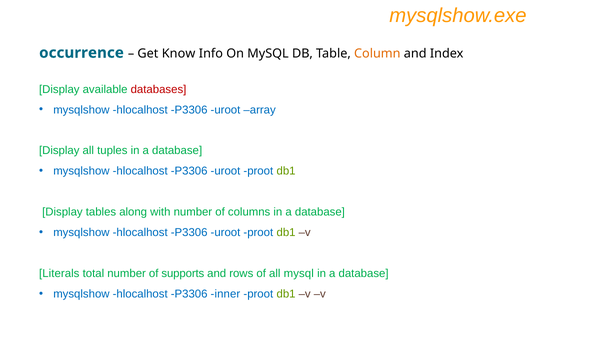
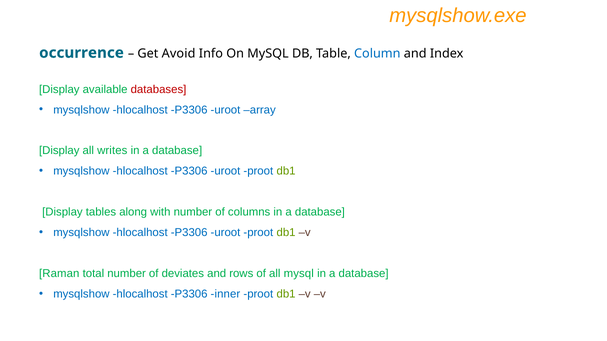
Know: Know -> Avoid
Column colour: orange -> blue
tuples: tuples -> writes
Literals: Literals -> Raman
supports: supports -> deviates
